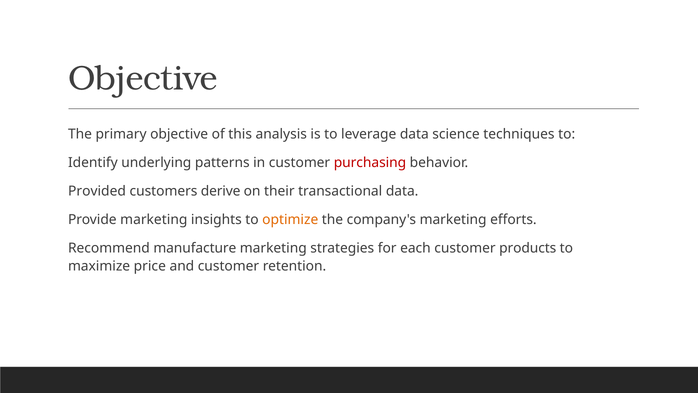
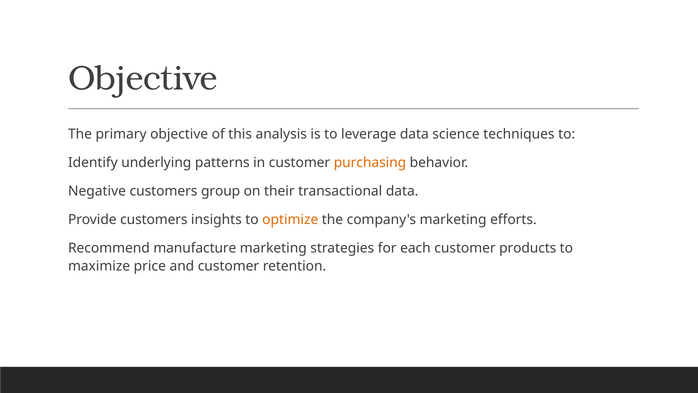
purchasing colour: red -> orange
Provided: Provided -> Negative
derive: derive -> group
Provide marketing: marketing -> customers
